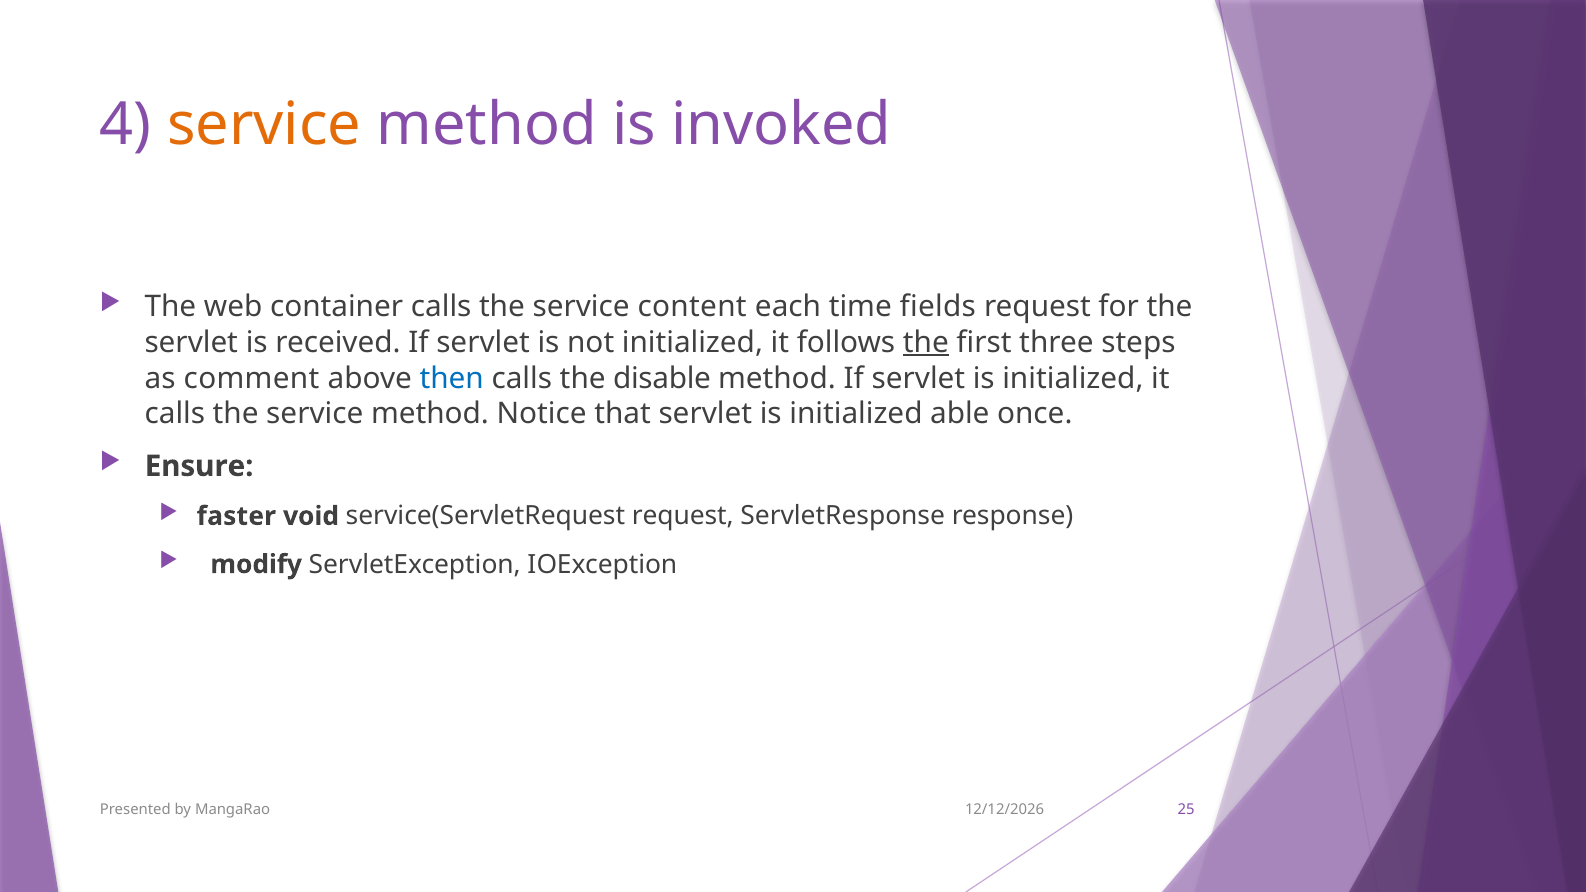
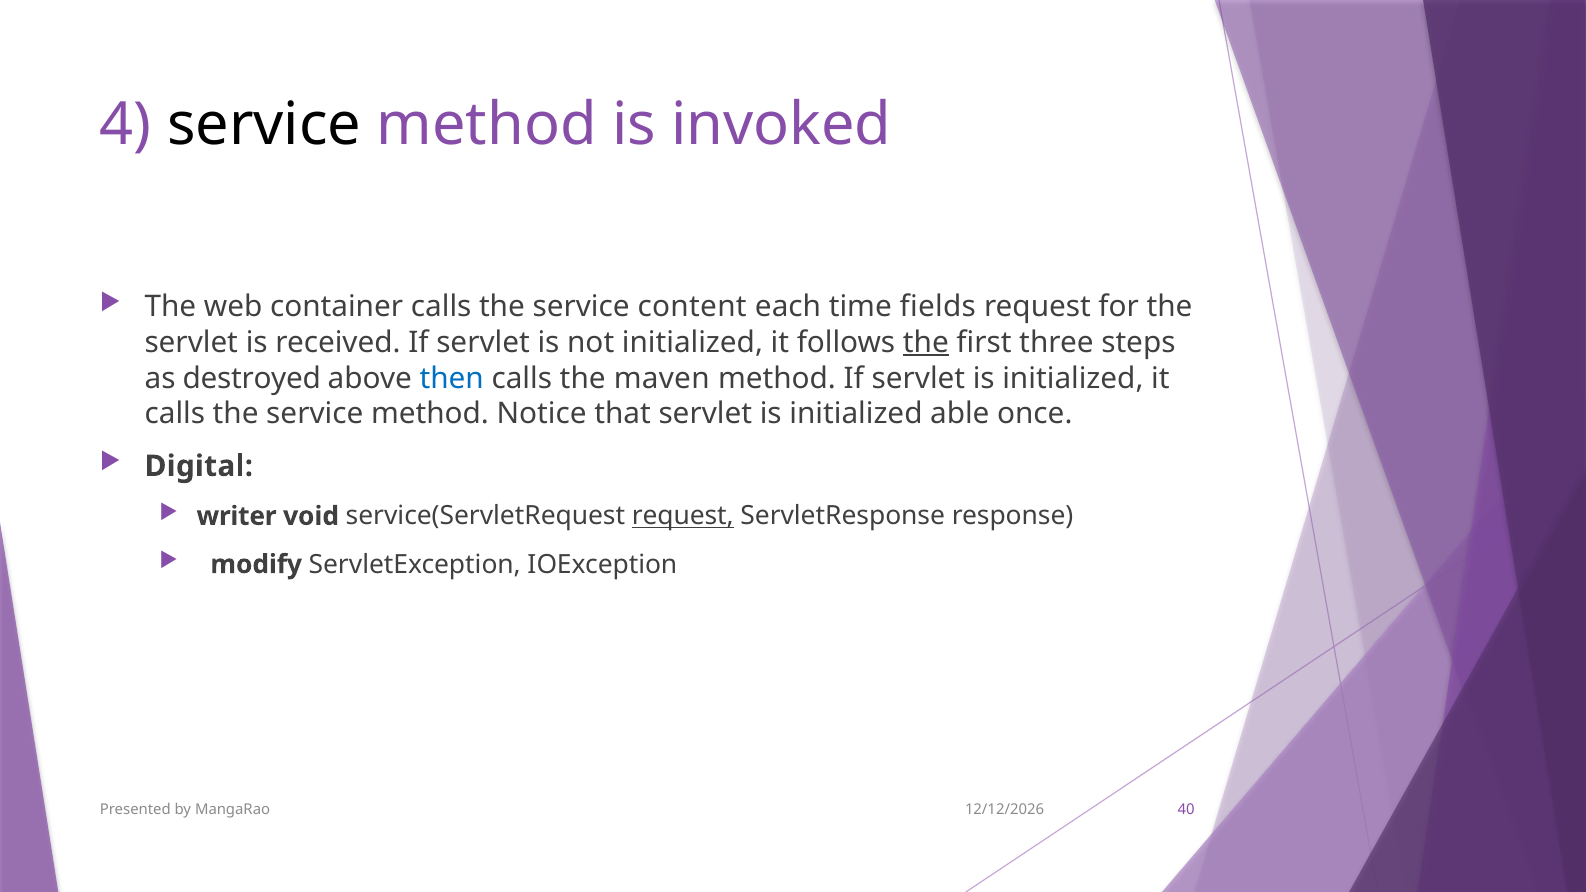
service at (264, 125) colour: orange -> black
comment: comment -> destroyed
disable: disable -> maven
Ensure: Ensure -> Digital
faster: faster -> writer
request at (683, 516) underline: none -> present
25: 25 -> 40
